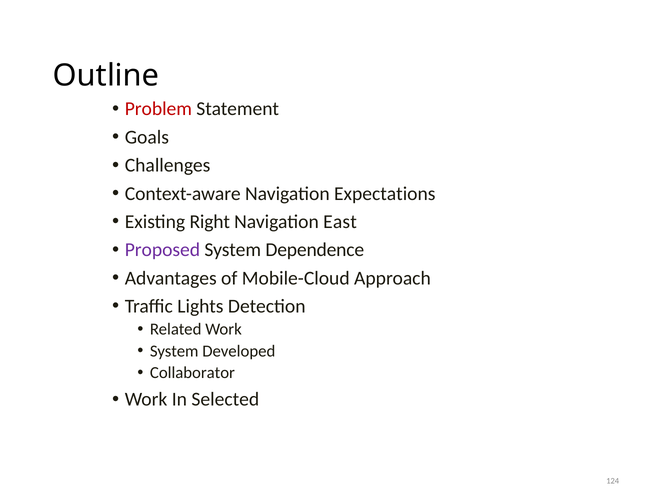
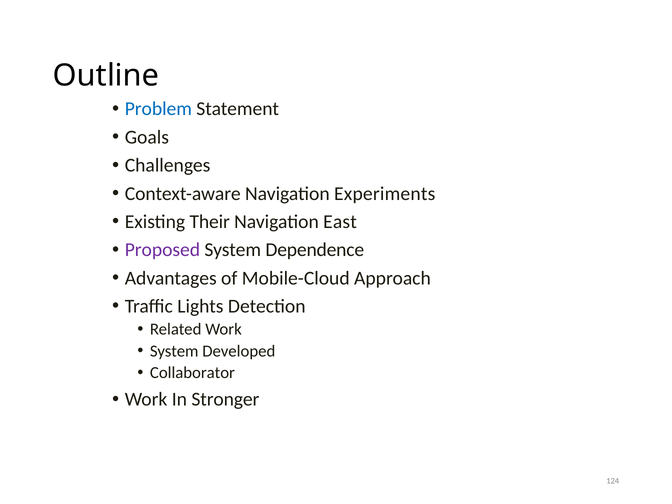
Problem colour: red -> blue
Expectations: Expectations -> Experiments
Right: Right -> Their
Selected: Selected -> Stronger
